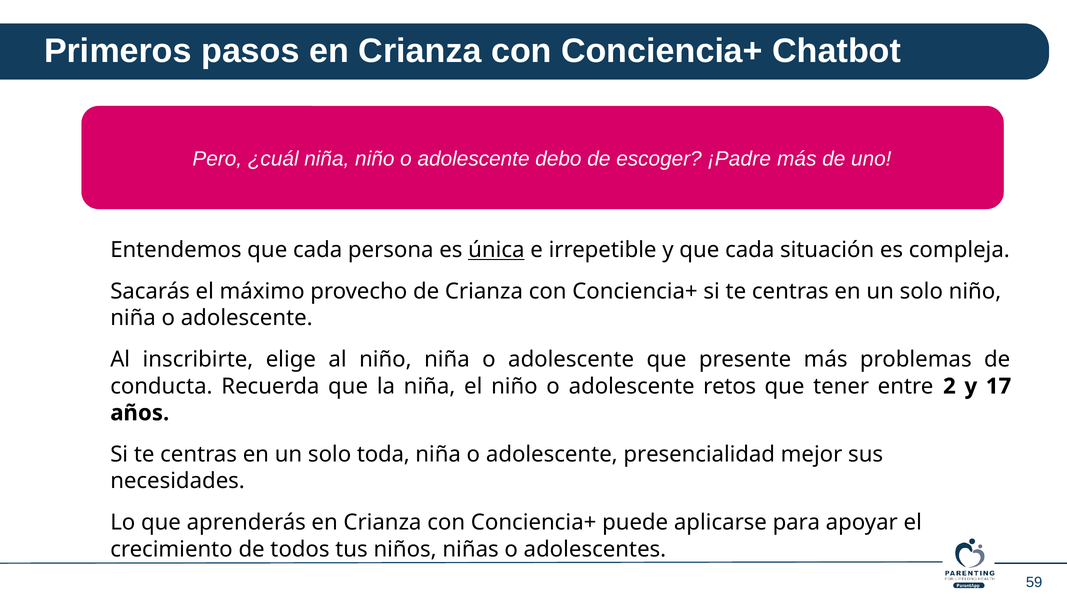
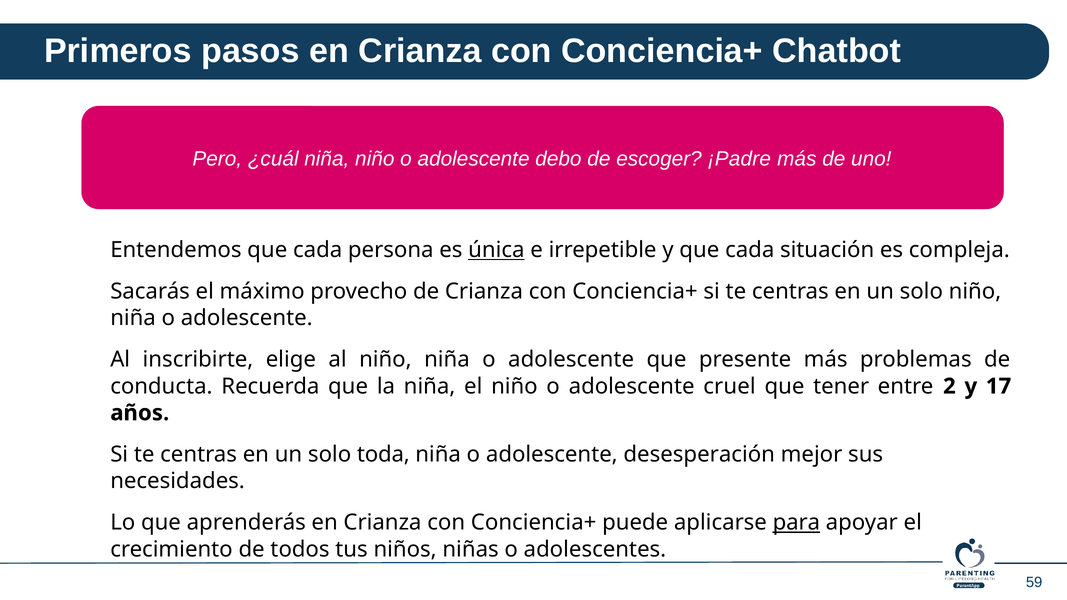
retos: retos -> cruel
presencialidad: presencialidad -> desesperación
para underline: none -> present
